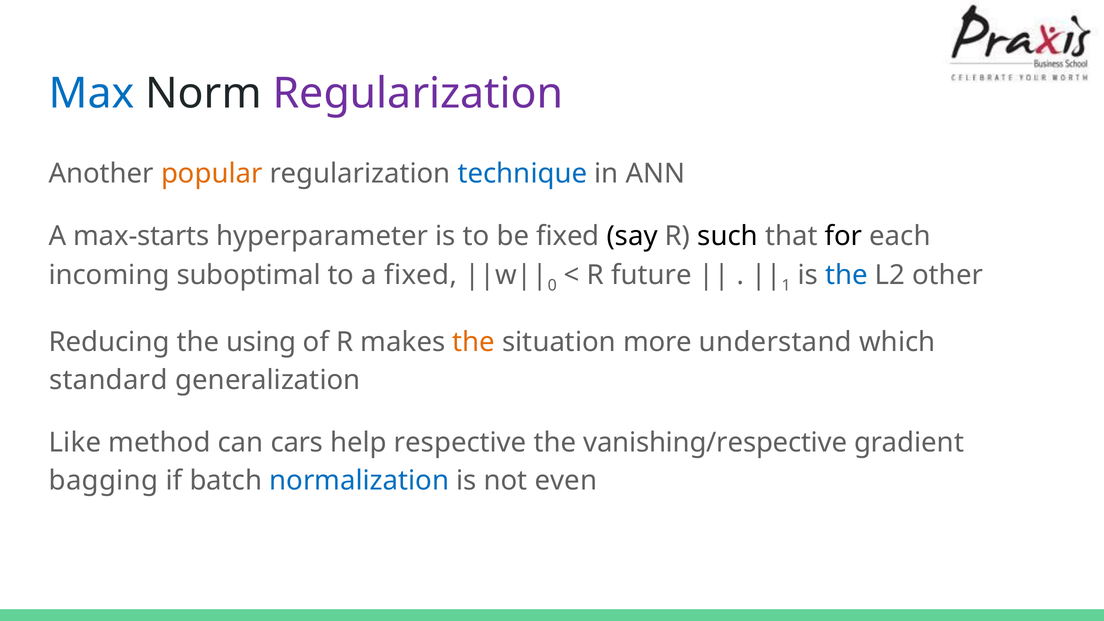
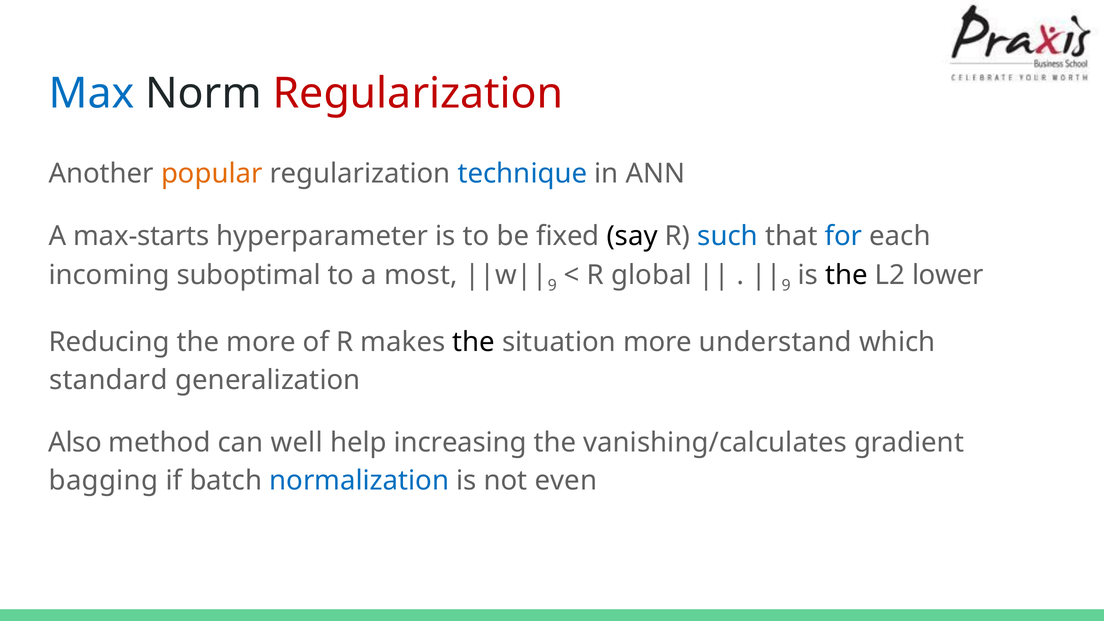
Regularization at (418, 94) colour: purple -> red
such colour: black -> blue
for colour: black -> blue
a fixed: fixed -> most
0 at (552, 286): 0 -> 9
future: future -> global
1 at (786, 286): 1 -> 9
the at (846, 275) colour: blue -> black
other: other -> lower
the using: using -> more
the at (474, 342) colour: orange -> black
Like: Like -> Also
cars: cars -> well
respective: respective -> increasing
vanishing/respective: vanishing/respective -> vanishing/calculates
